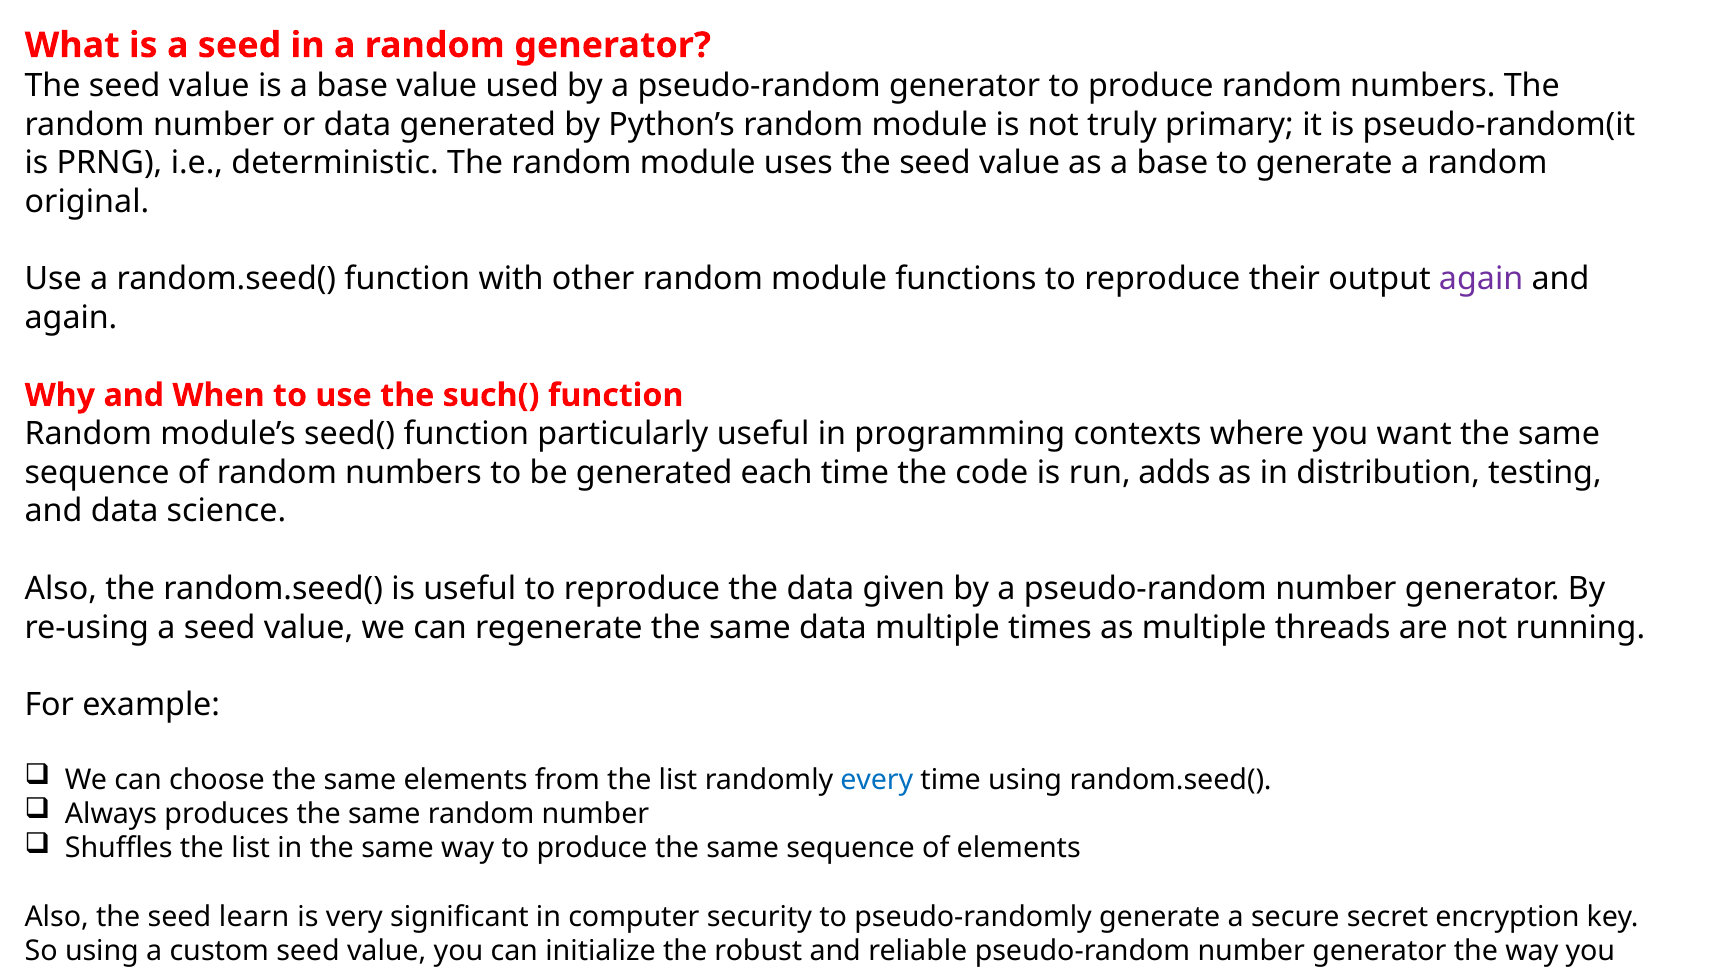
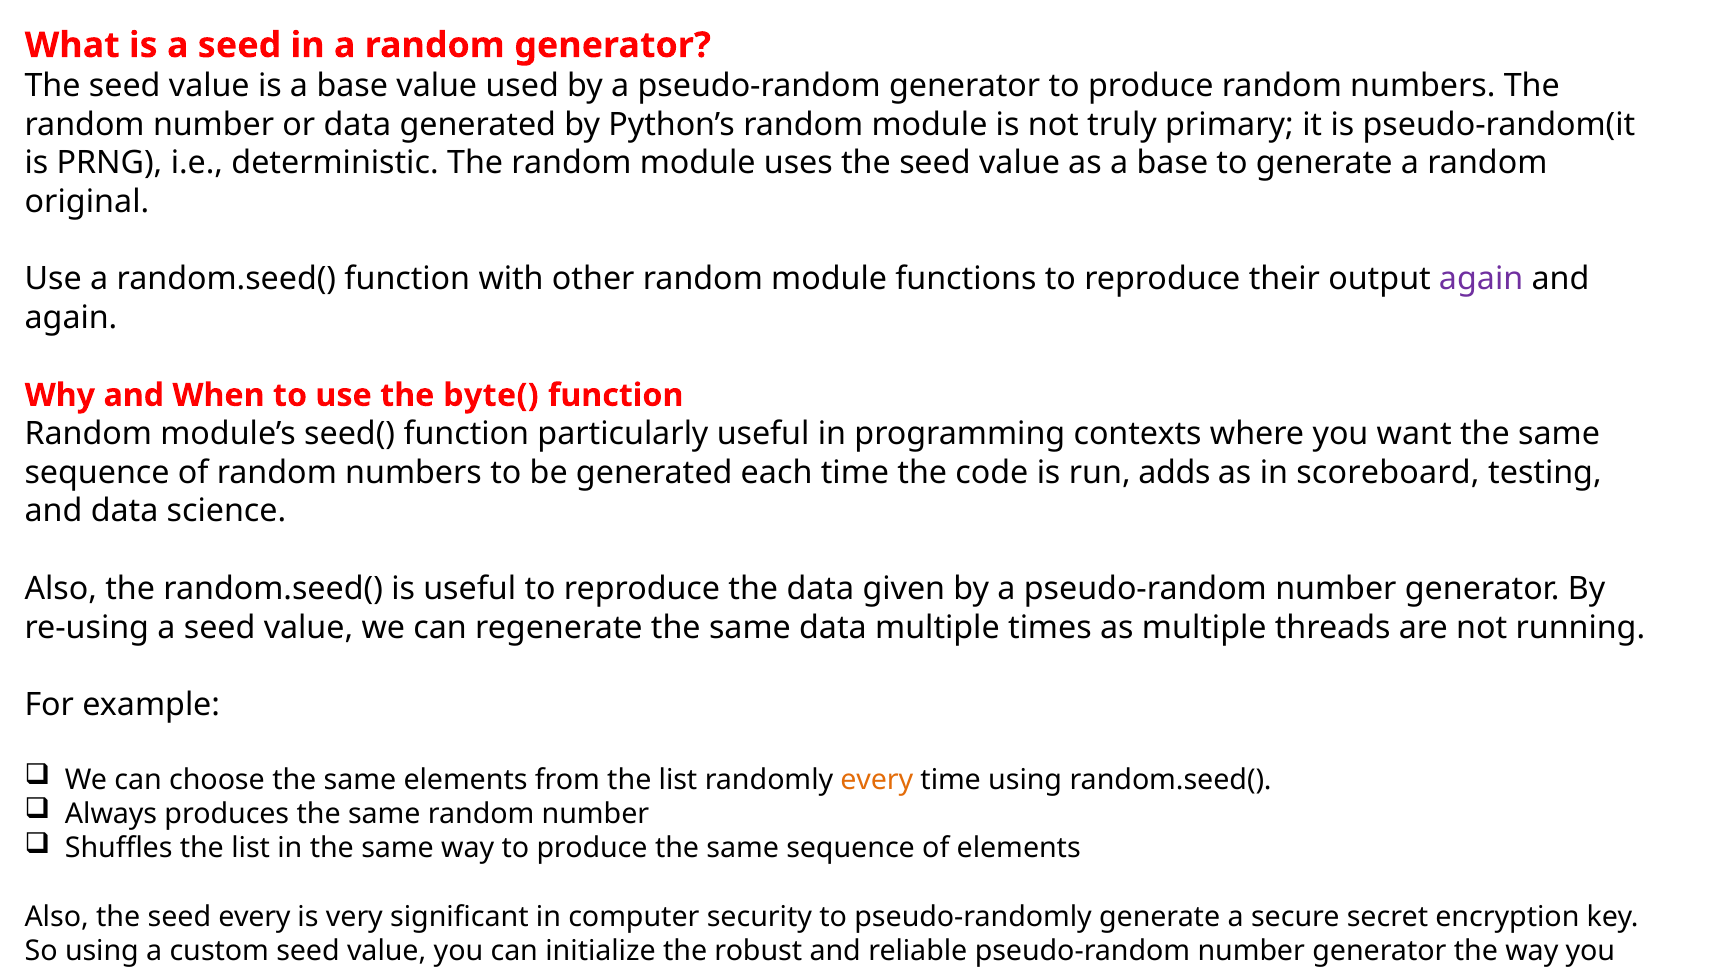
such(: such( -> byte(
distribution: distribution -> scoreboard
every at (877, 780) colour: blue -> orange
seed learn: learn -> every
